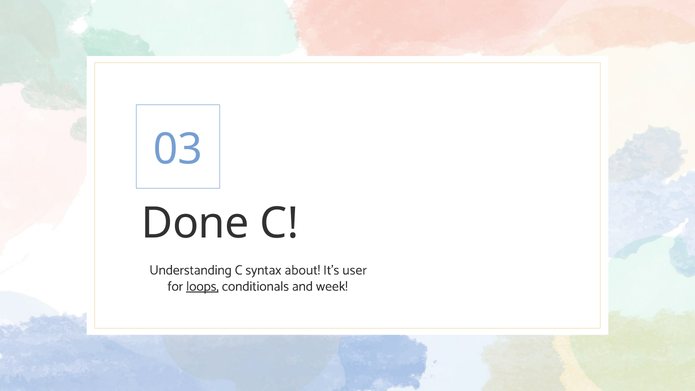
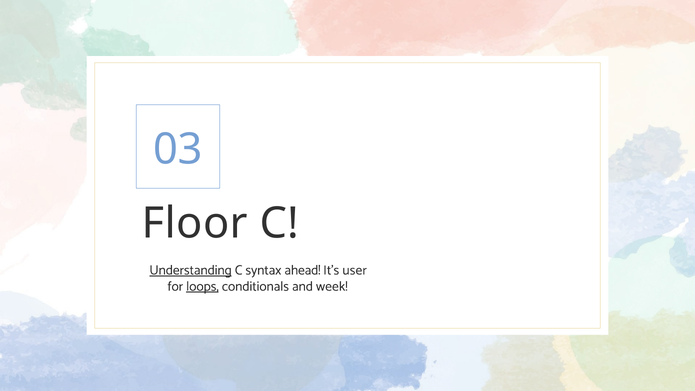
Done: Done -> Floor
Understanding underline: none -> present
about: about -> ahead
